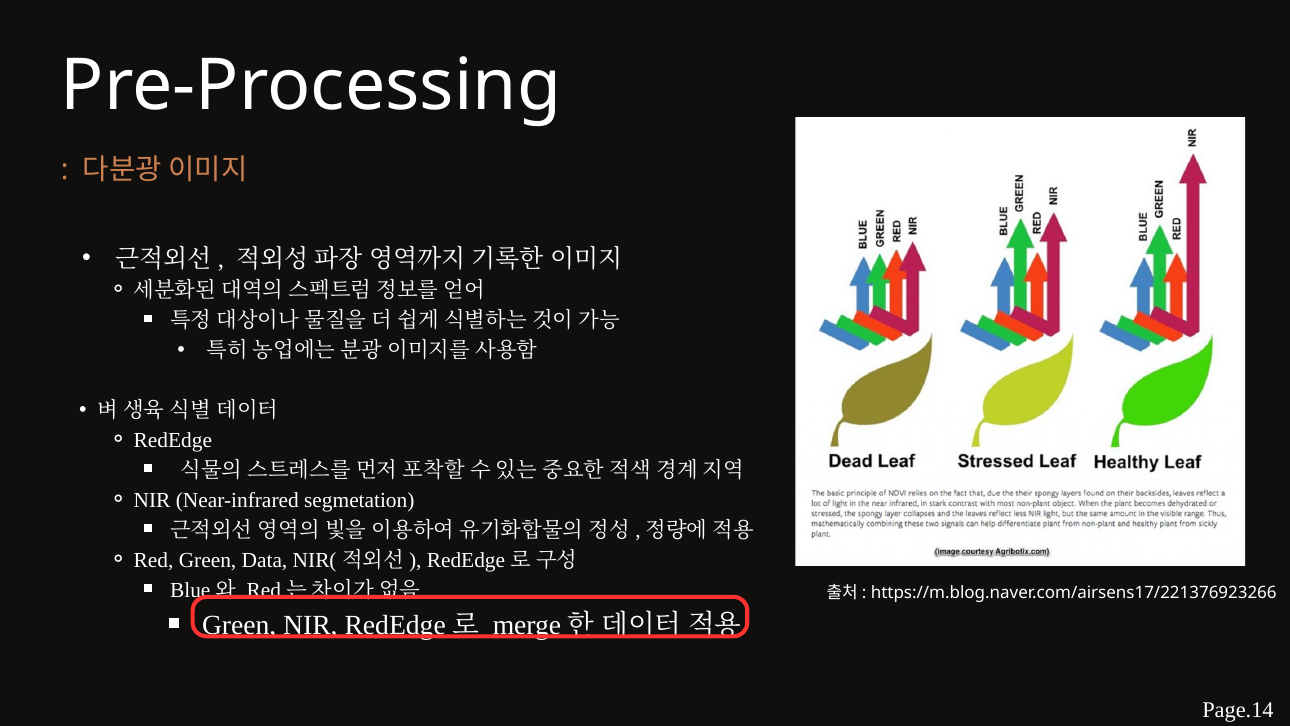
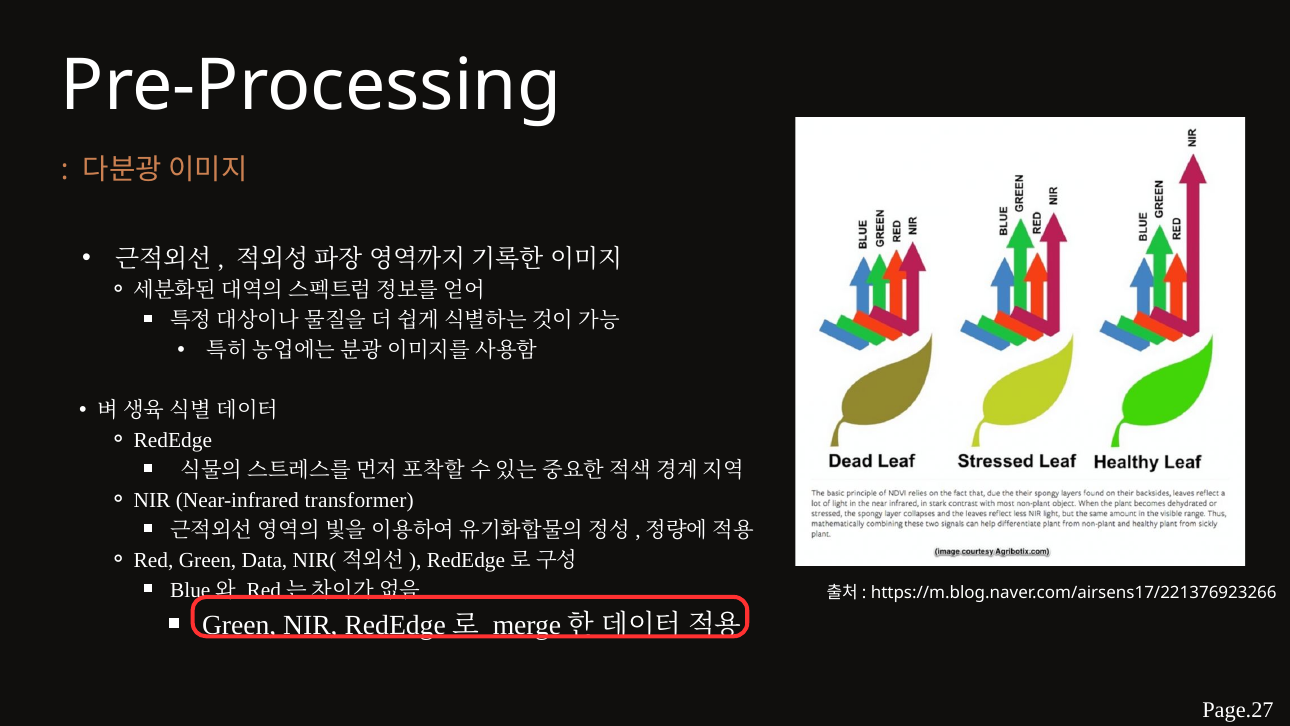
segmetation: segmetation -> transformer
Page.14: Page.14 -> Page.27
